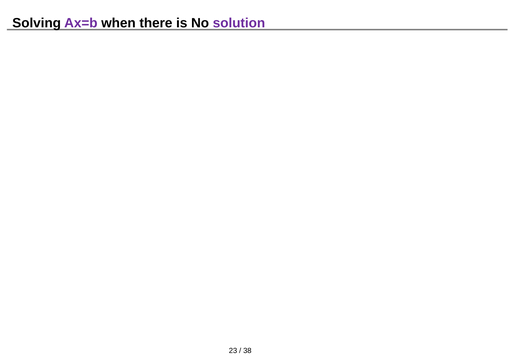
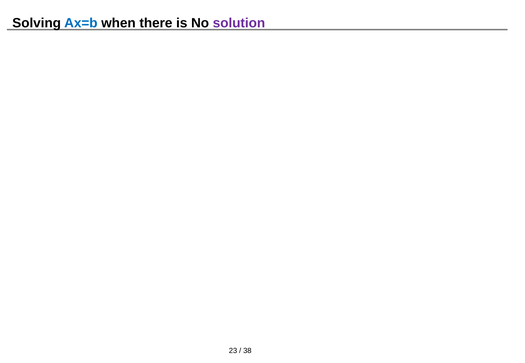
Ax=b colour: purple -> blue
